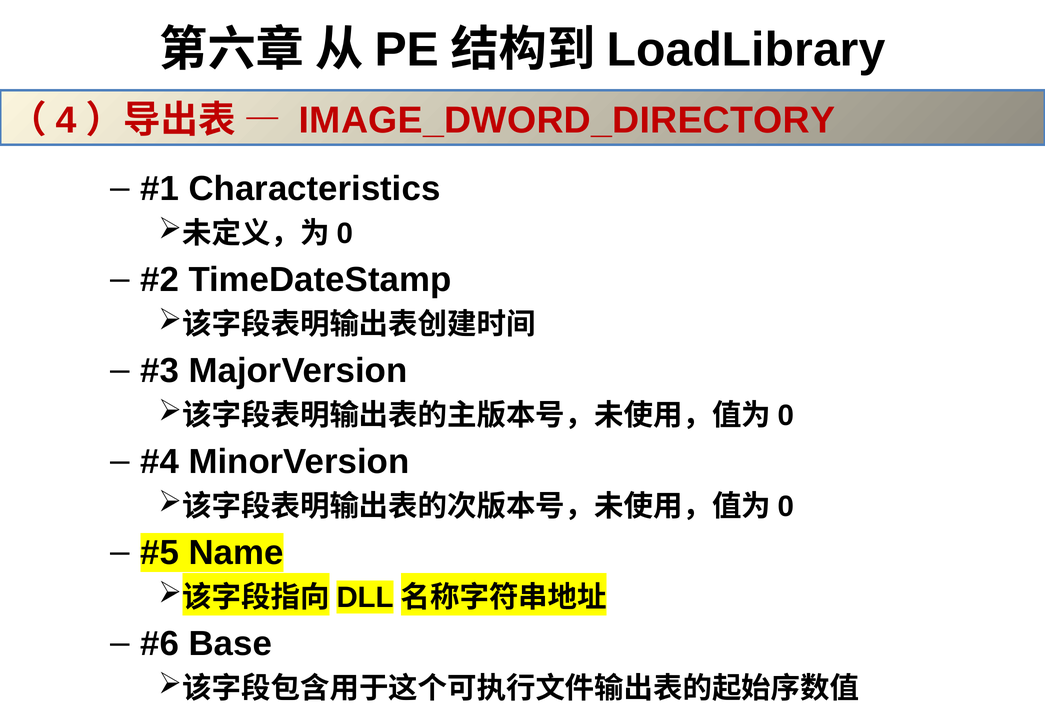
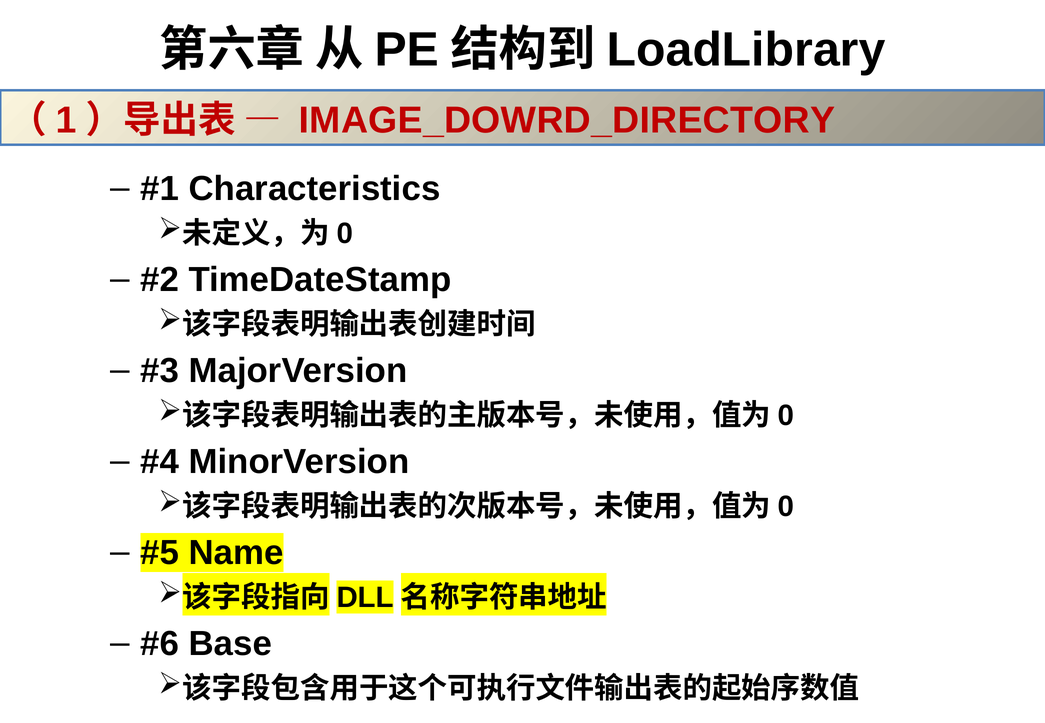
4: 4 -> 1
IMAGE_DWORD_DIRECTORY: IMAGE_DWORD_DIRECTORY -> IMAGE_DOWRD_DIRECTORY
